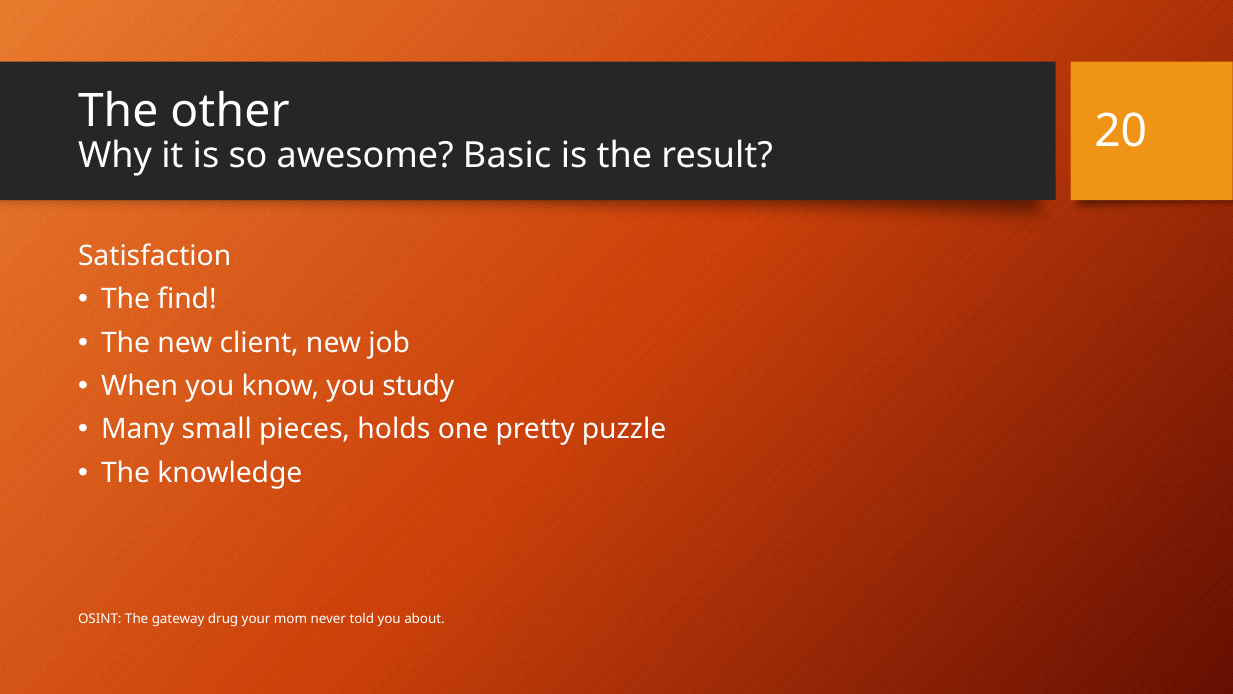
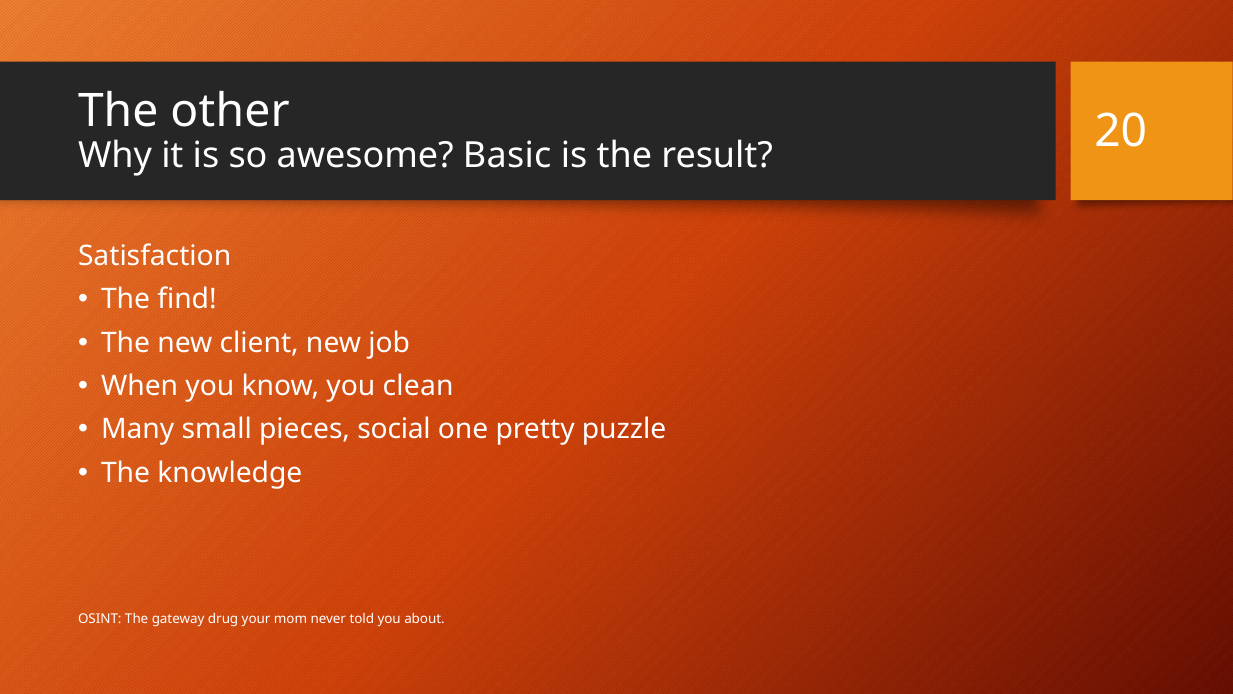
study: study -> clean
holds: holds -> social
